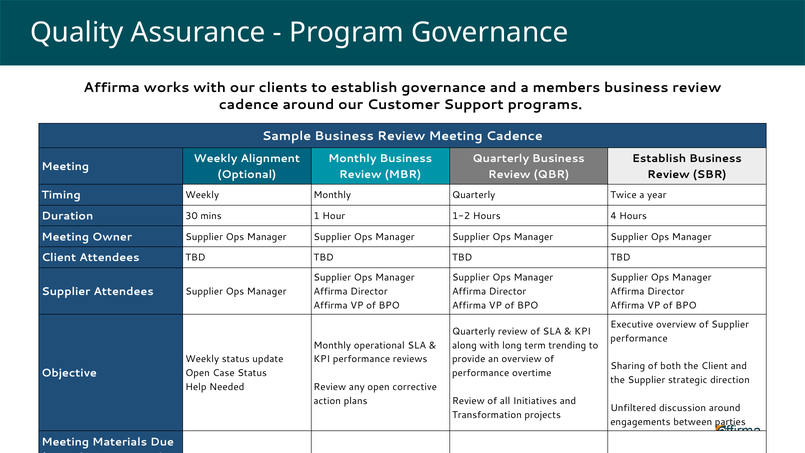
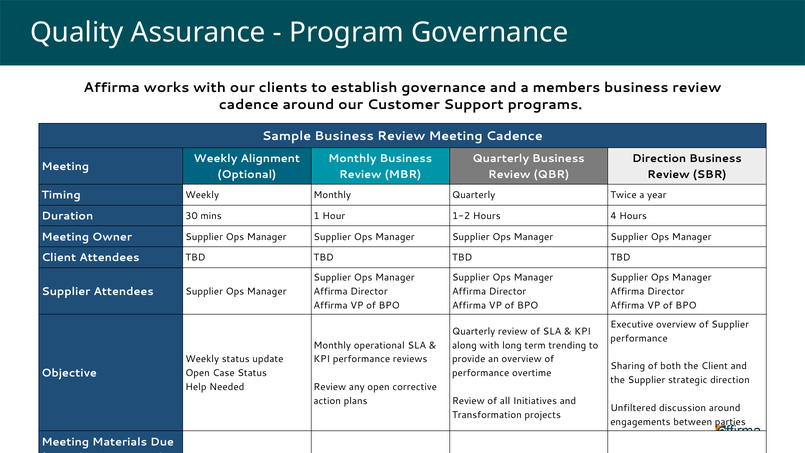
Establish at (659, 159): Establish -> Direction
